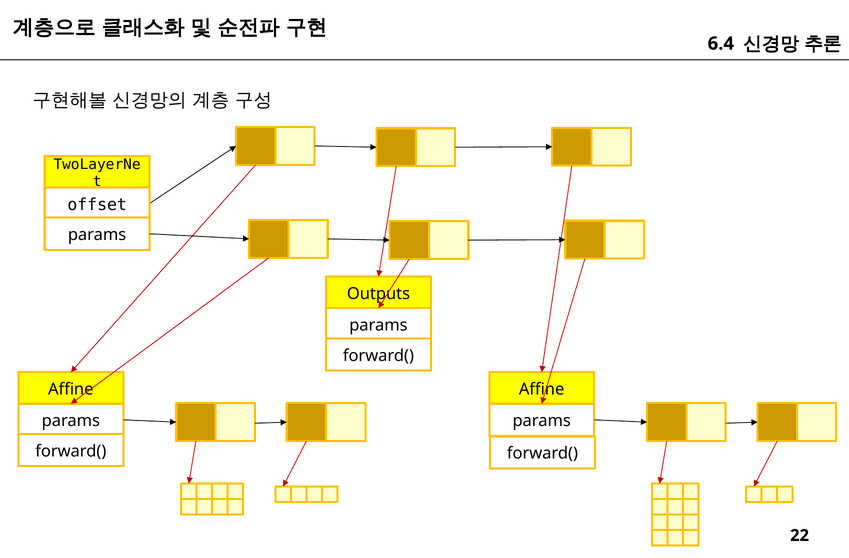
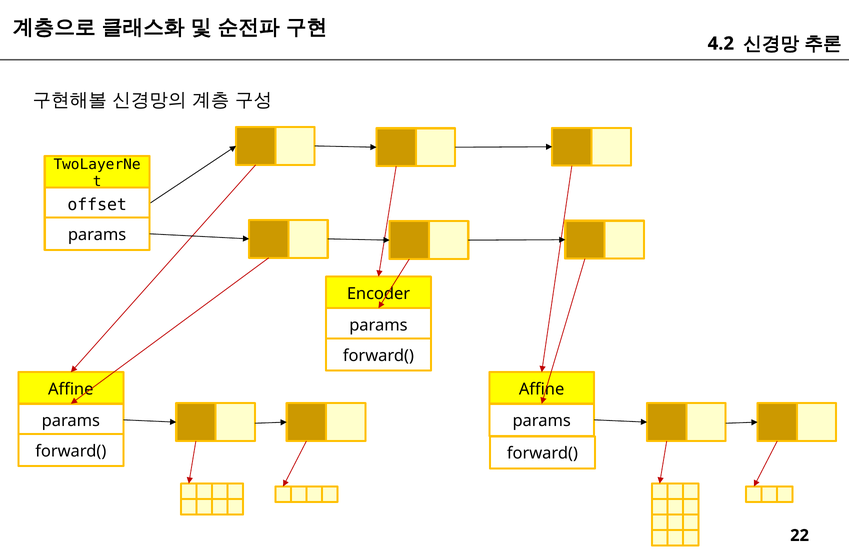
6.4: 6.4 -> 4.2
Outputs: Outputs -> Encoder
